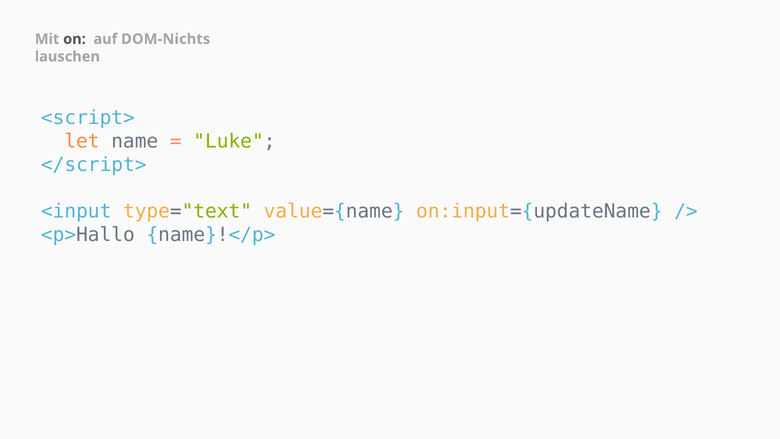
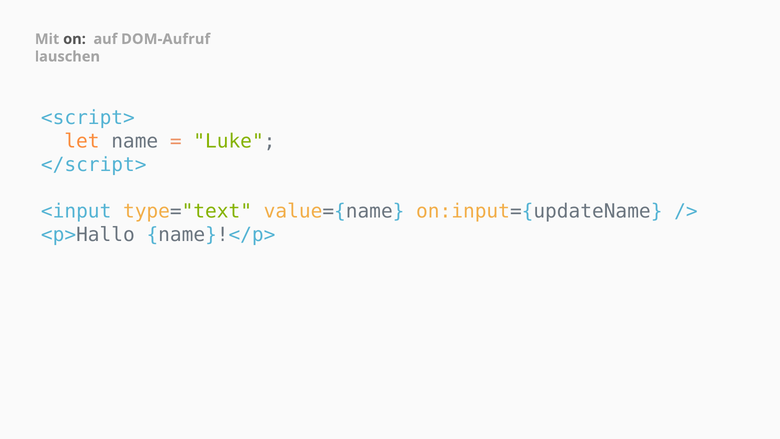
DOM-Nichts: DOM-Nichts -> DOM-Aufruf
